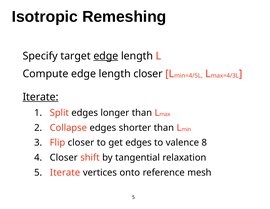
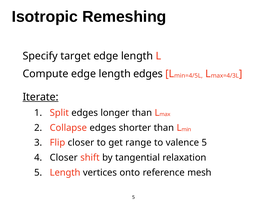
edge at (106, 56) underline: present -> none
length closer: closer -> edges
get edges: edges -> range
valence 8: 8 -> 5
5 Iterate: Iterate -> Length
